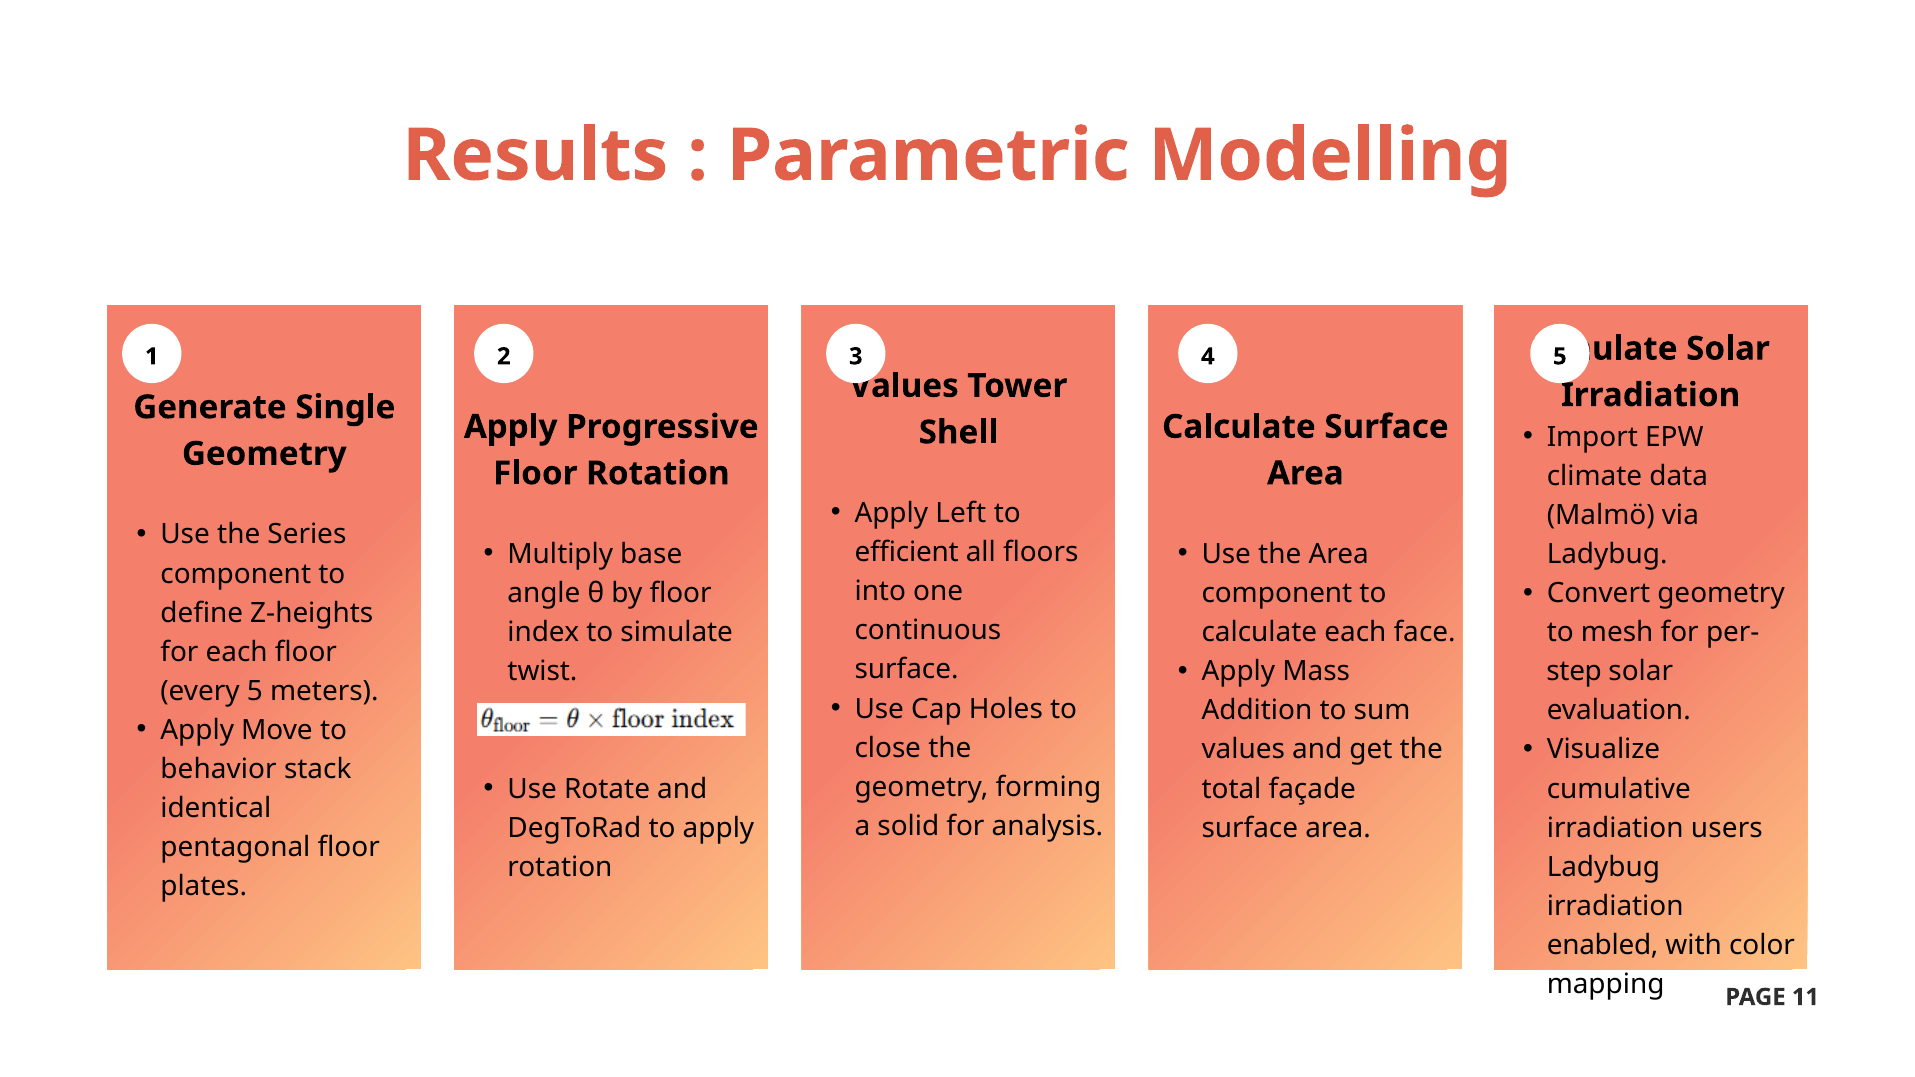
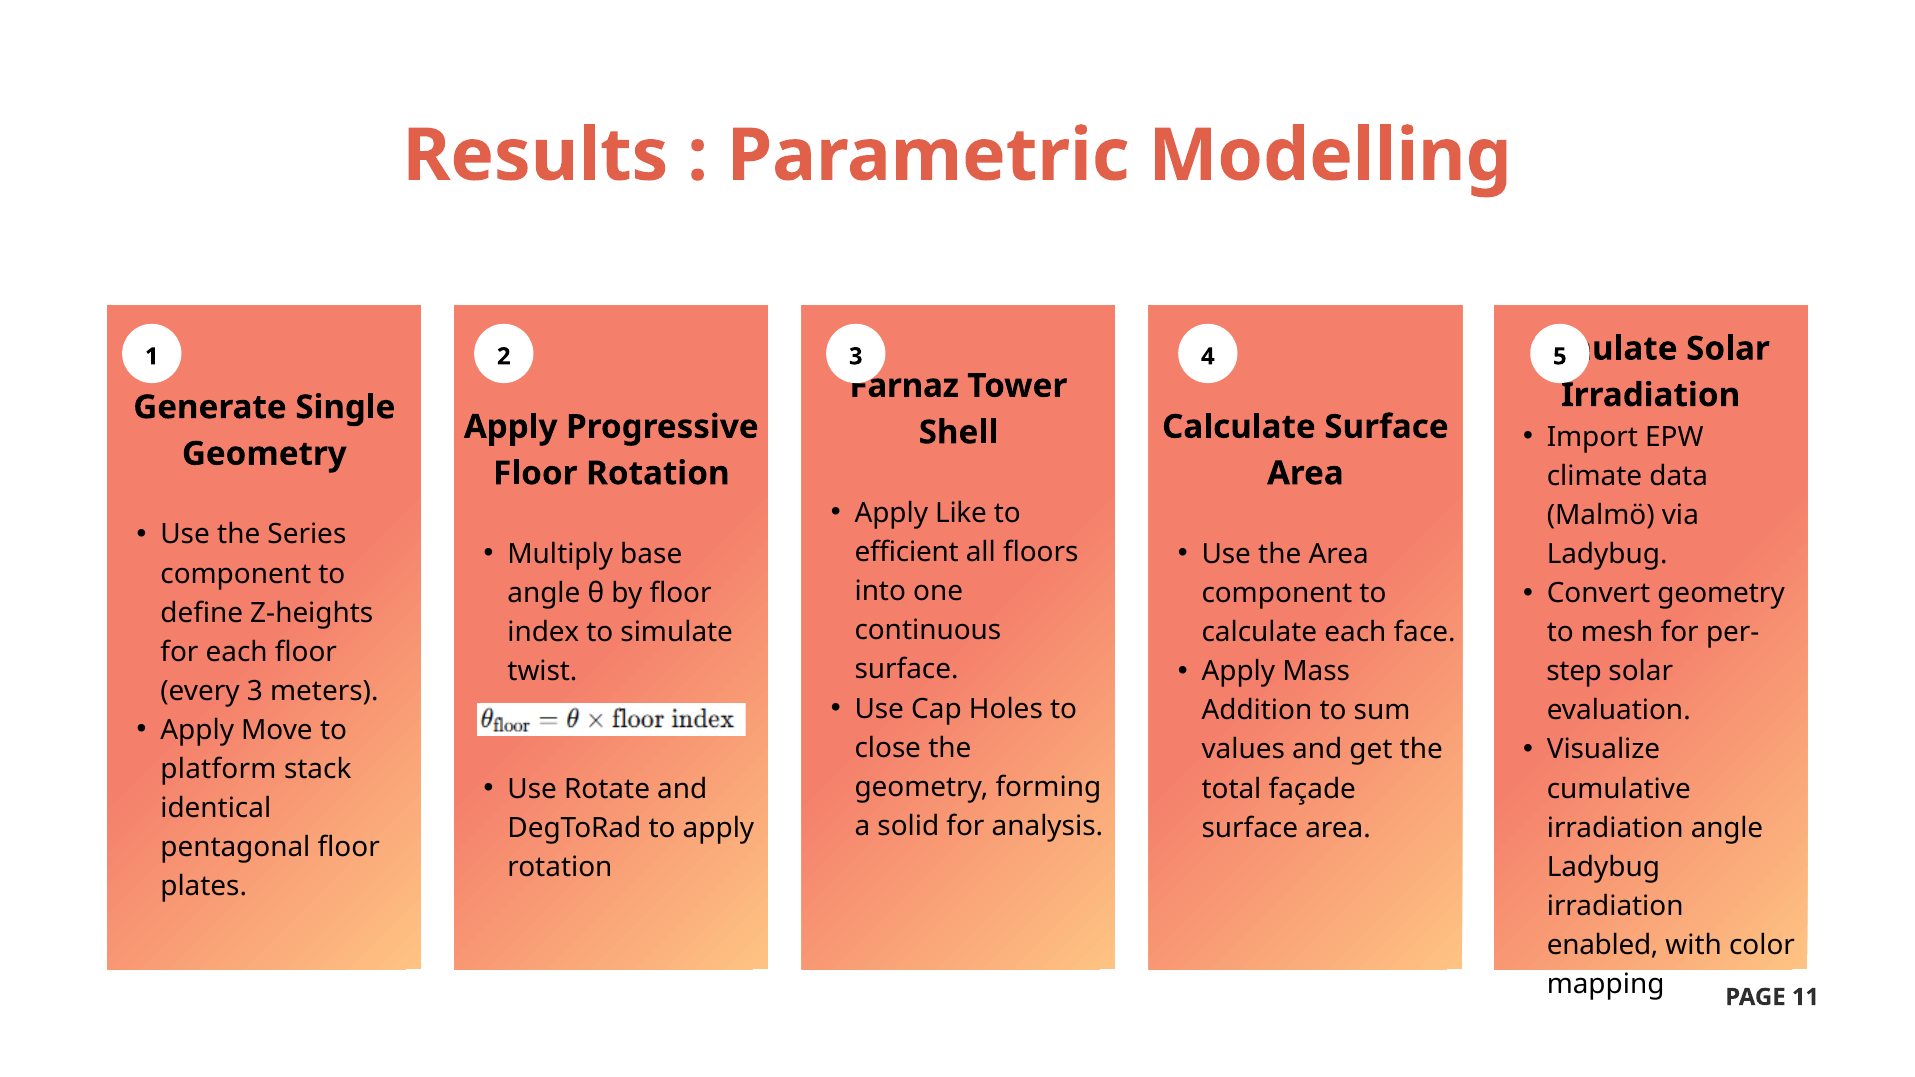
Values at (904, 386): Values -> Farnaz
Left: Left -> Like
every 5: 5 -> 3
behavior: behavior -> platform
irradiation users: users -> angle
